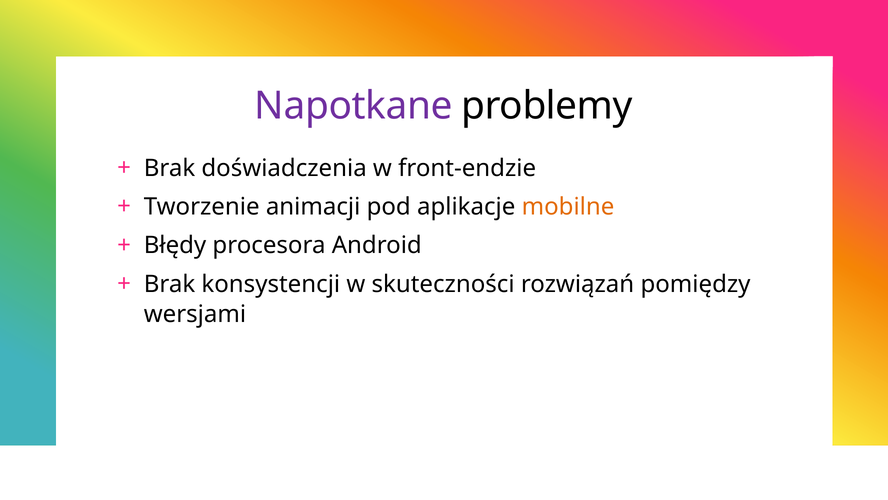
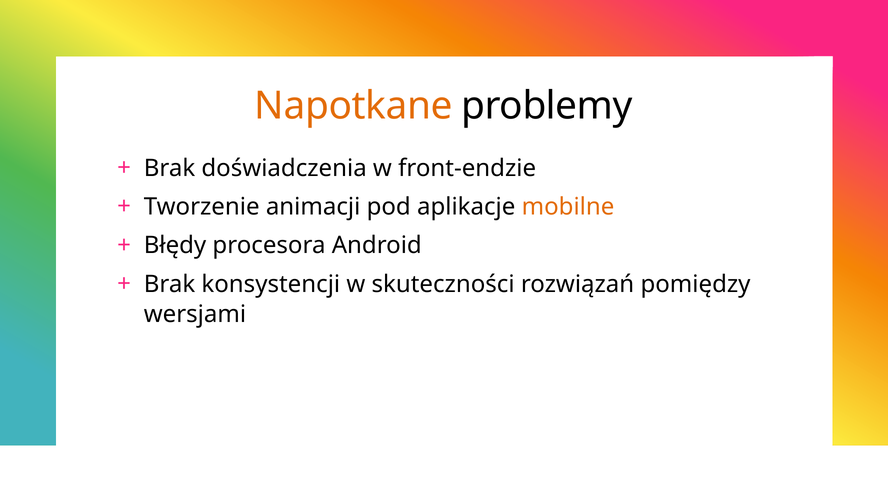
Napotkane colour: purple -> orange
